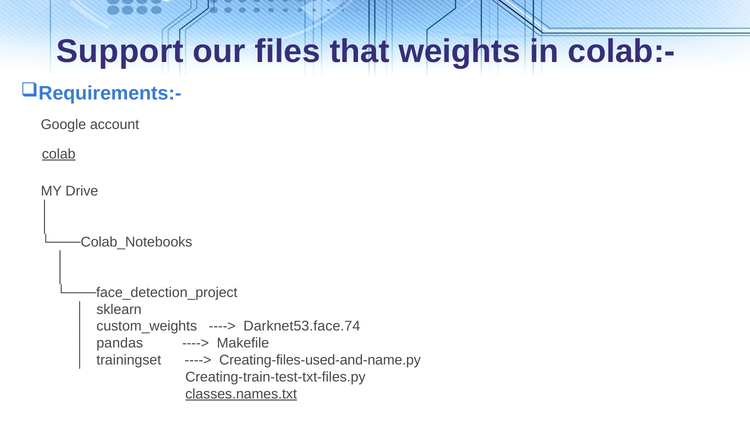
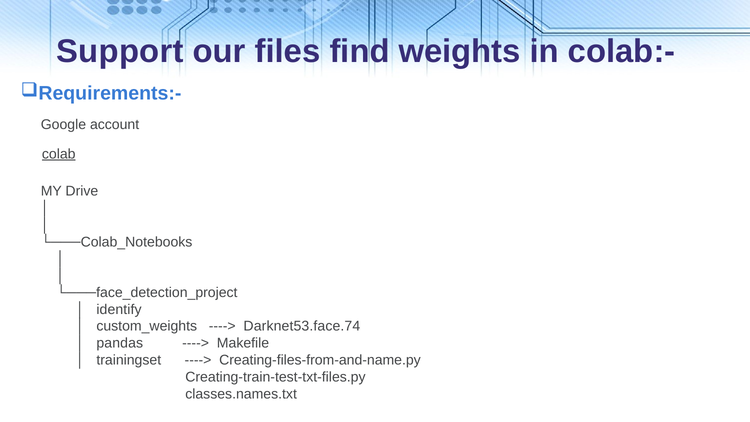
that: that -> find
sklearn: sklearn -> identify
Creating-files-used-and-name.py: Creating-files-used-and-name.py -> Creating-files-from-and-name.py
classes.names.txt underline: present -> none
